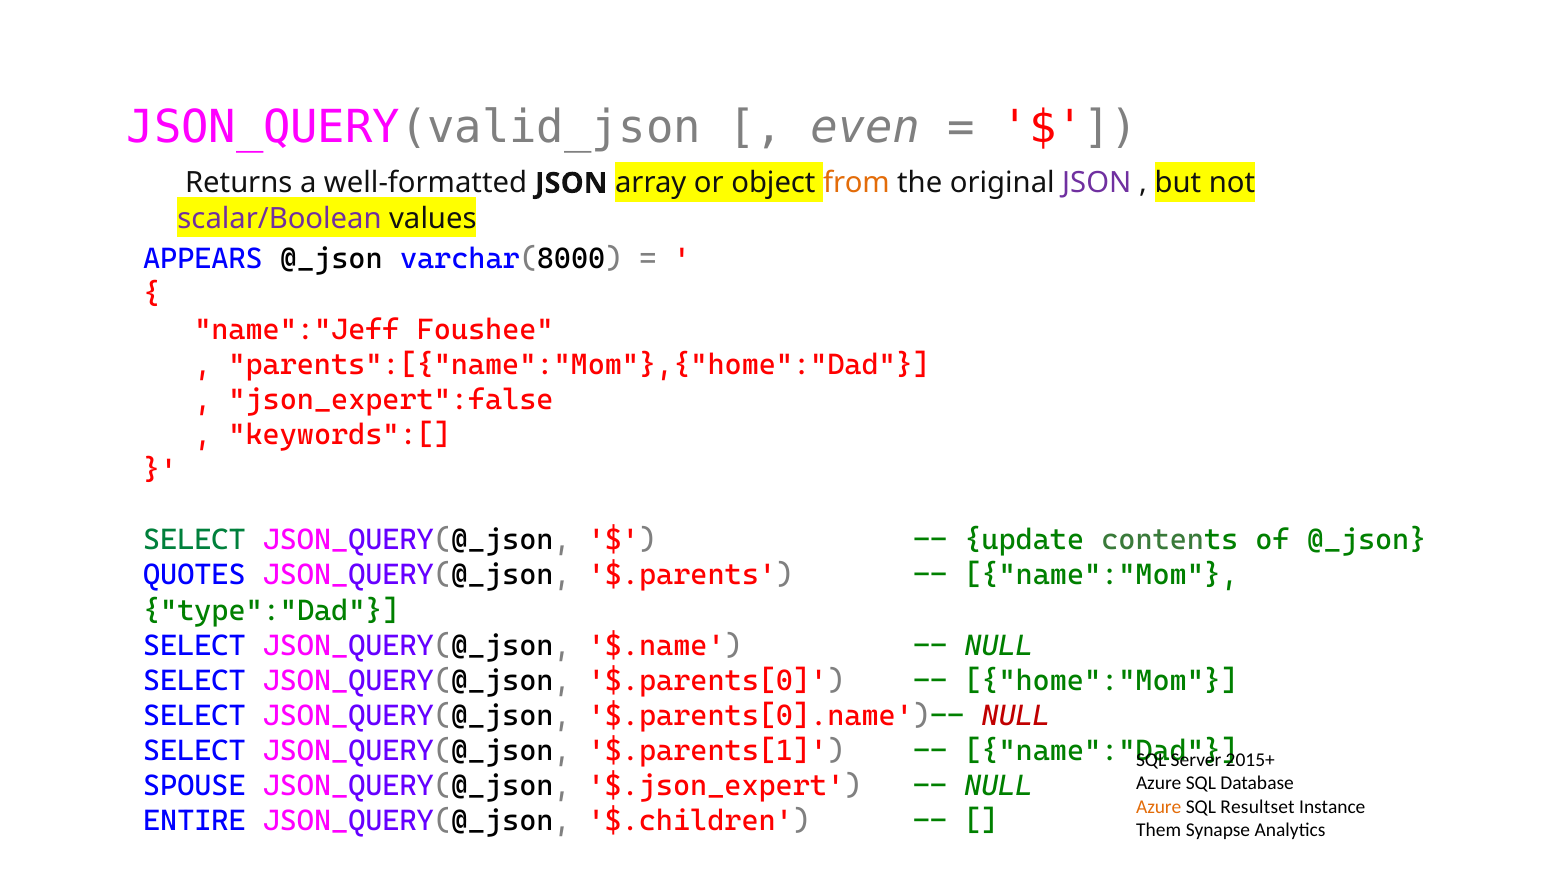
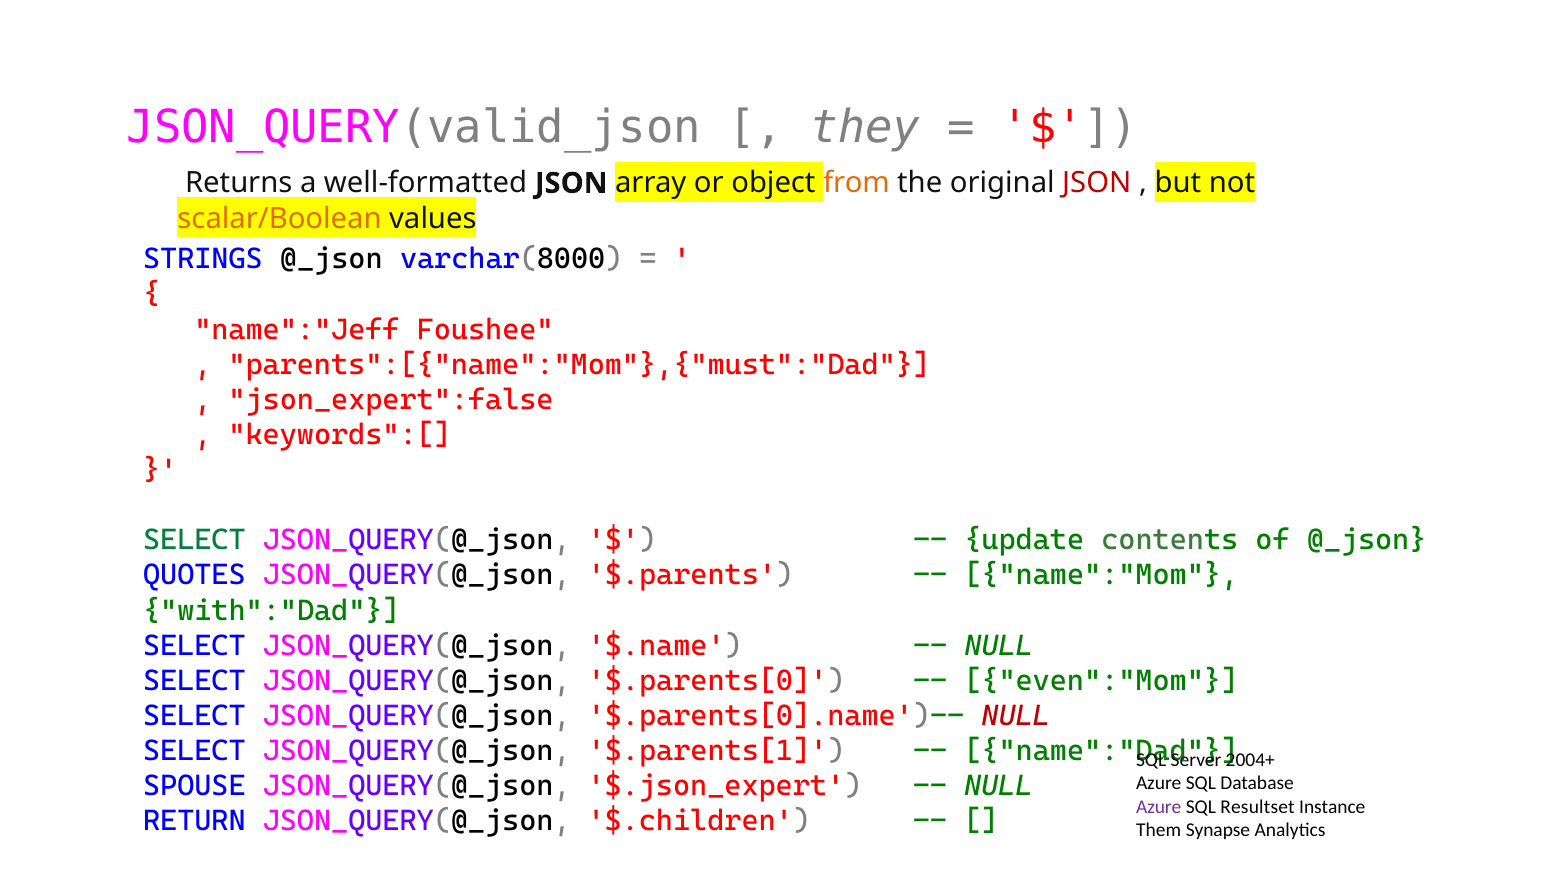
even: even -> they
JSON at (1097, 183) colour: purple -> red
scalar/Boolean colour: purple -> orange
APPEARS: APPEARS -> STRINGS
parents":[{"name":"Mom"},{"home":"Dad: parents":[{"name":"Mom"},{"home":"Dad -> parents":[{"name":"Mom"},{"must":"Dad
type":"Dad: type":"Dad -> with":"Dad
home":"Mom: home":"Mom -> even":"Mom
2015+: 2015+ -> 2004+
Azure at (1159, 806) colour: orange -> purple
ENTIRE: ENTIRE -> RETURN
